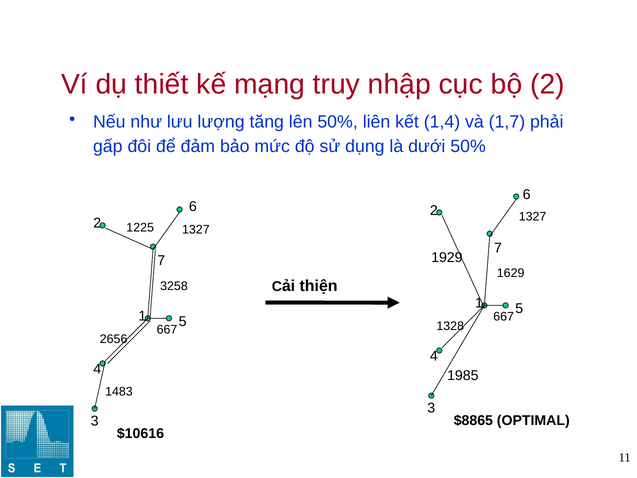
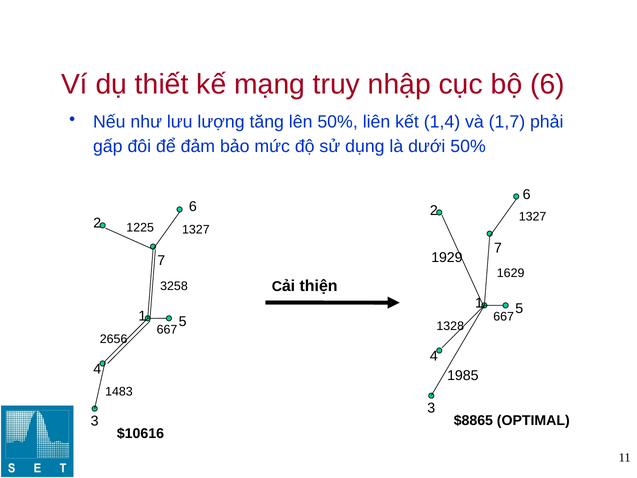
bộ 2: 2 -> 6
